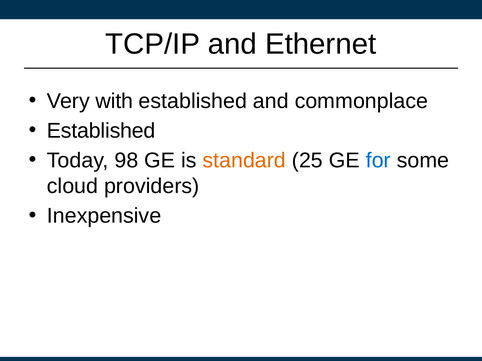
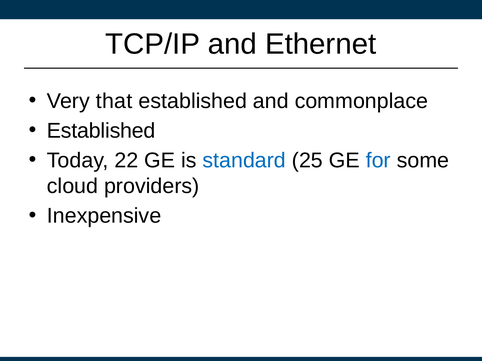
with: with -> that
98: 98 -> 22
standard colour: orange -> blue
